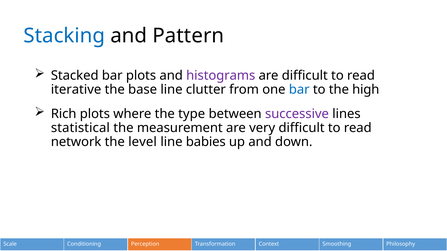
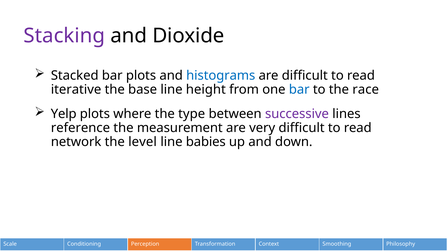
Stacking colour: blue -> purple
Pattern: Pattern -> Dioxide
histograms colour: purple -> blue
clutter: clutter -> height
high: high -> race
Rich: Rich -> Yelp
statistical: statistical -> reference
